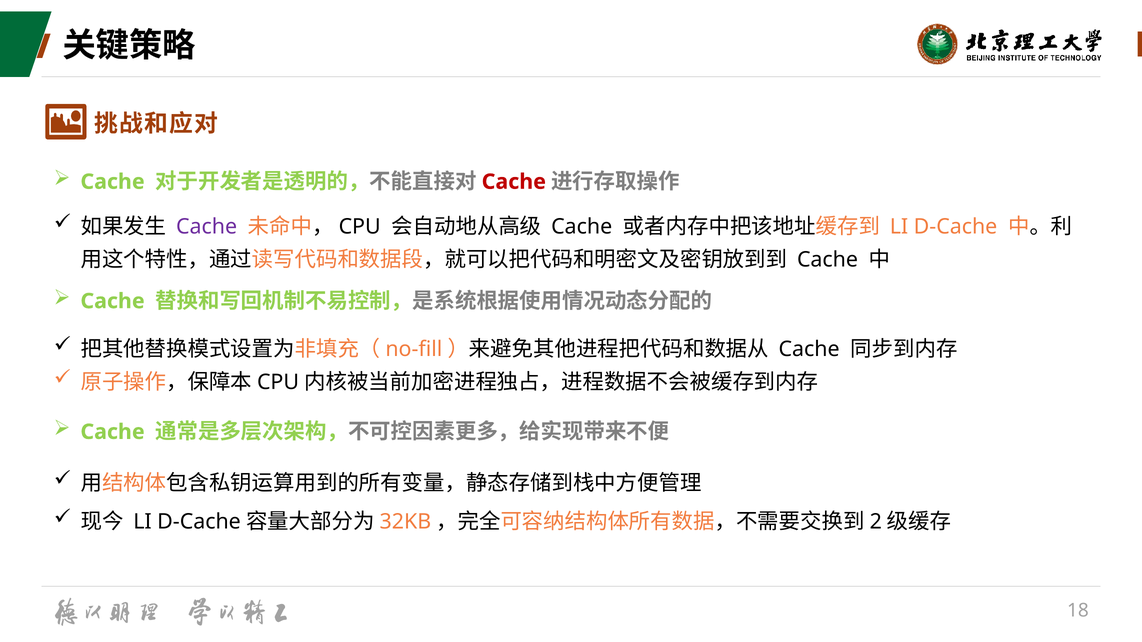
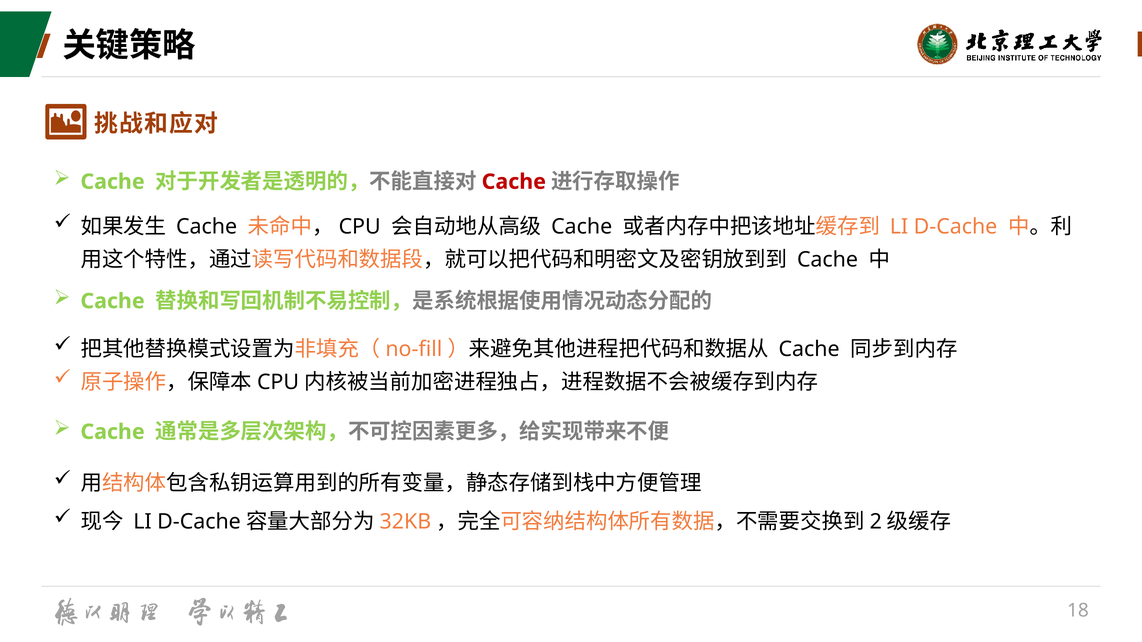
Cache at (207, 227) colour: purple -> black
